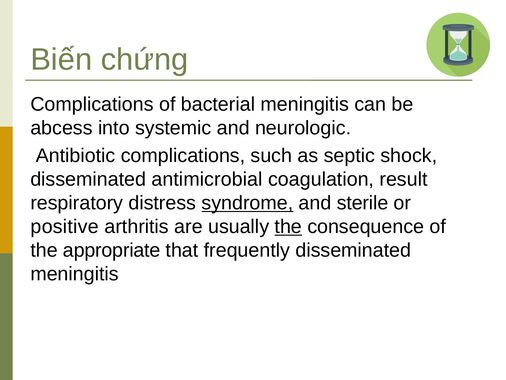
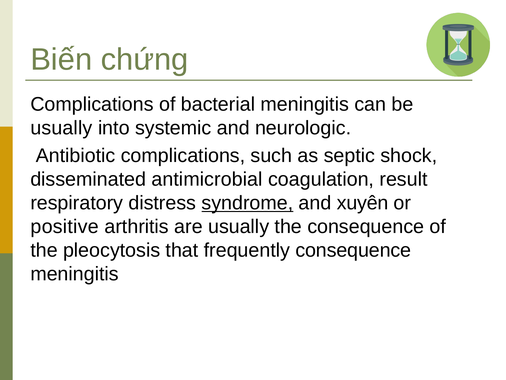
abcess at (61, 128): abcess -> usually
sterile: sterile -> xuyên
the at (288, 226) underline: present -> none
appropriate: appropriate -> pleocytosis
frequently disseminated: disseminated -> consequence
